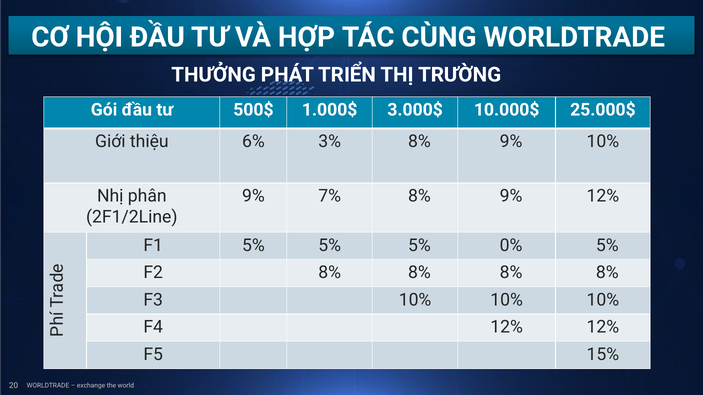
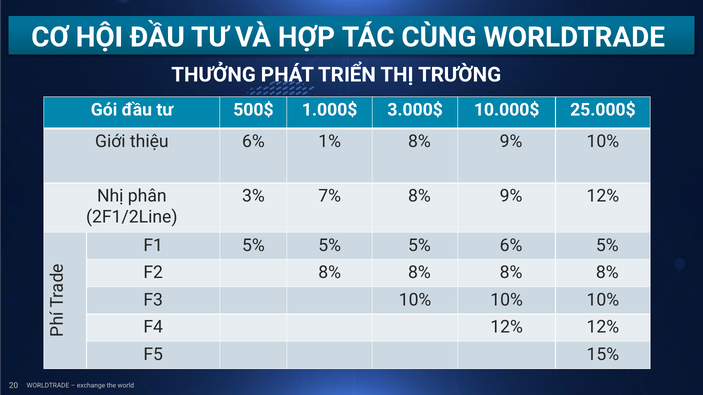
3%: 3% -> 1%
9% at (253, 196): 9% -> 3%
5% 0%: 0% -> 6%
